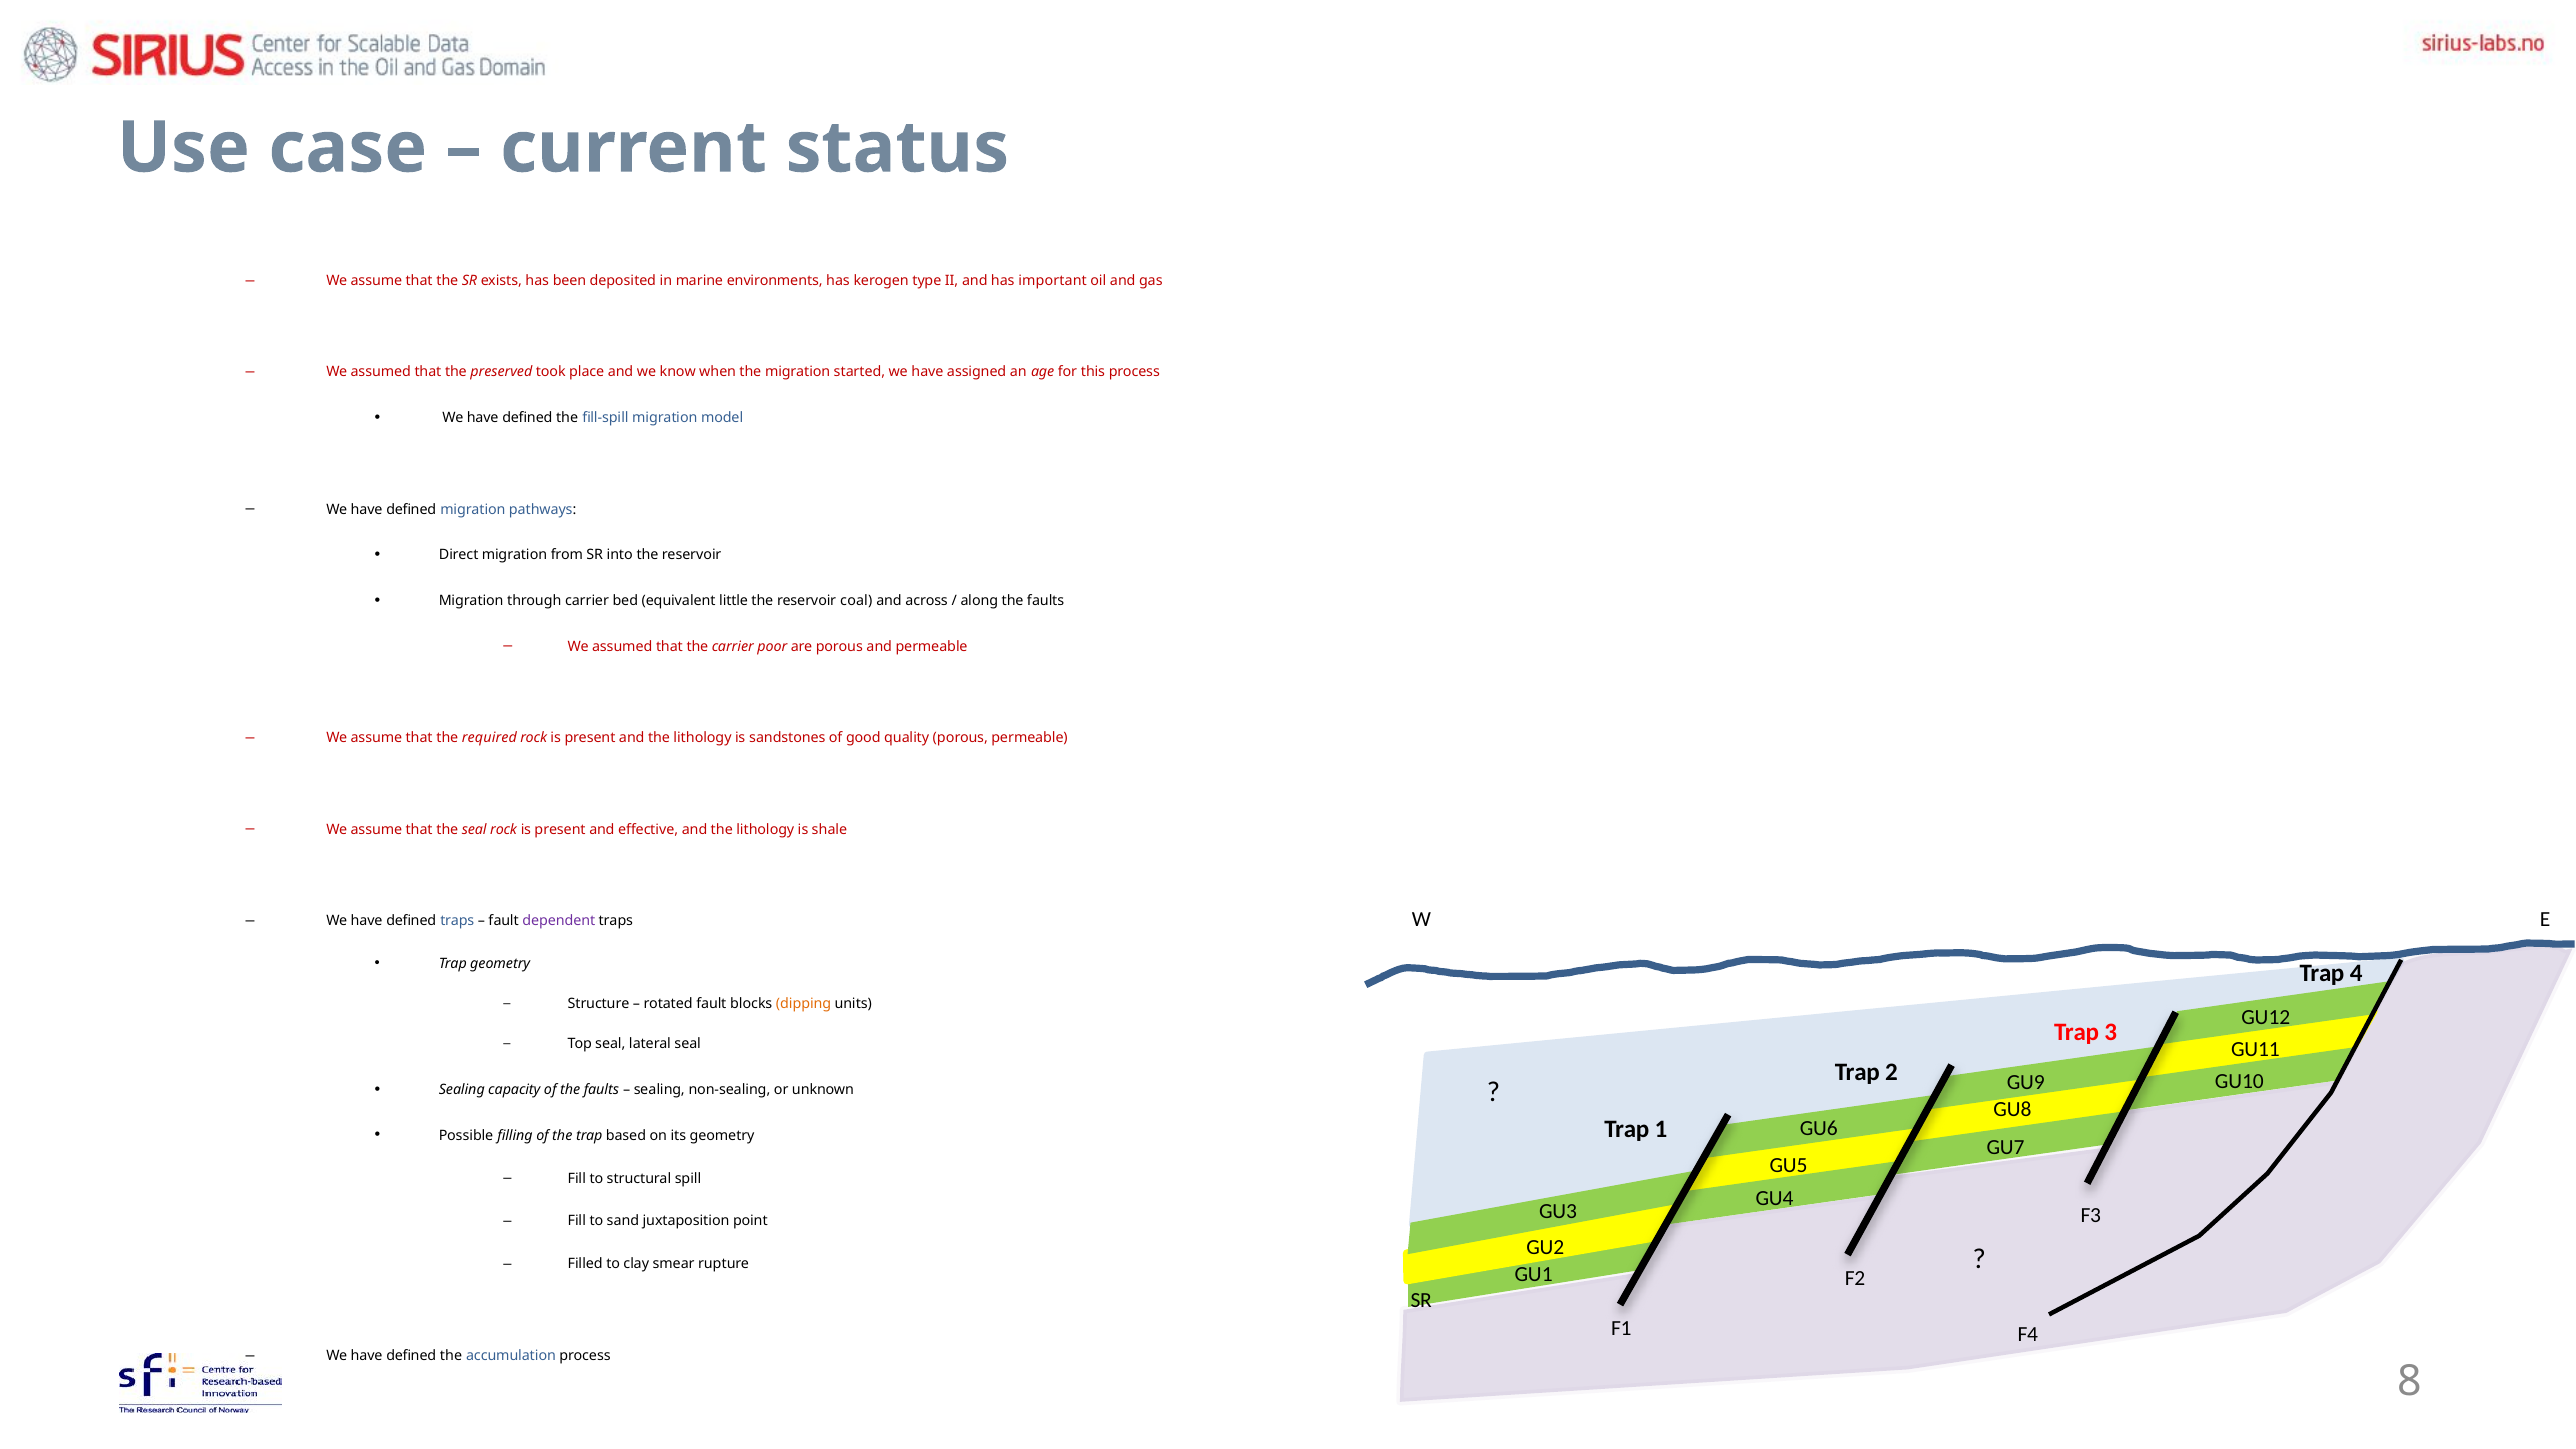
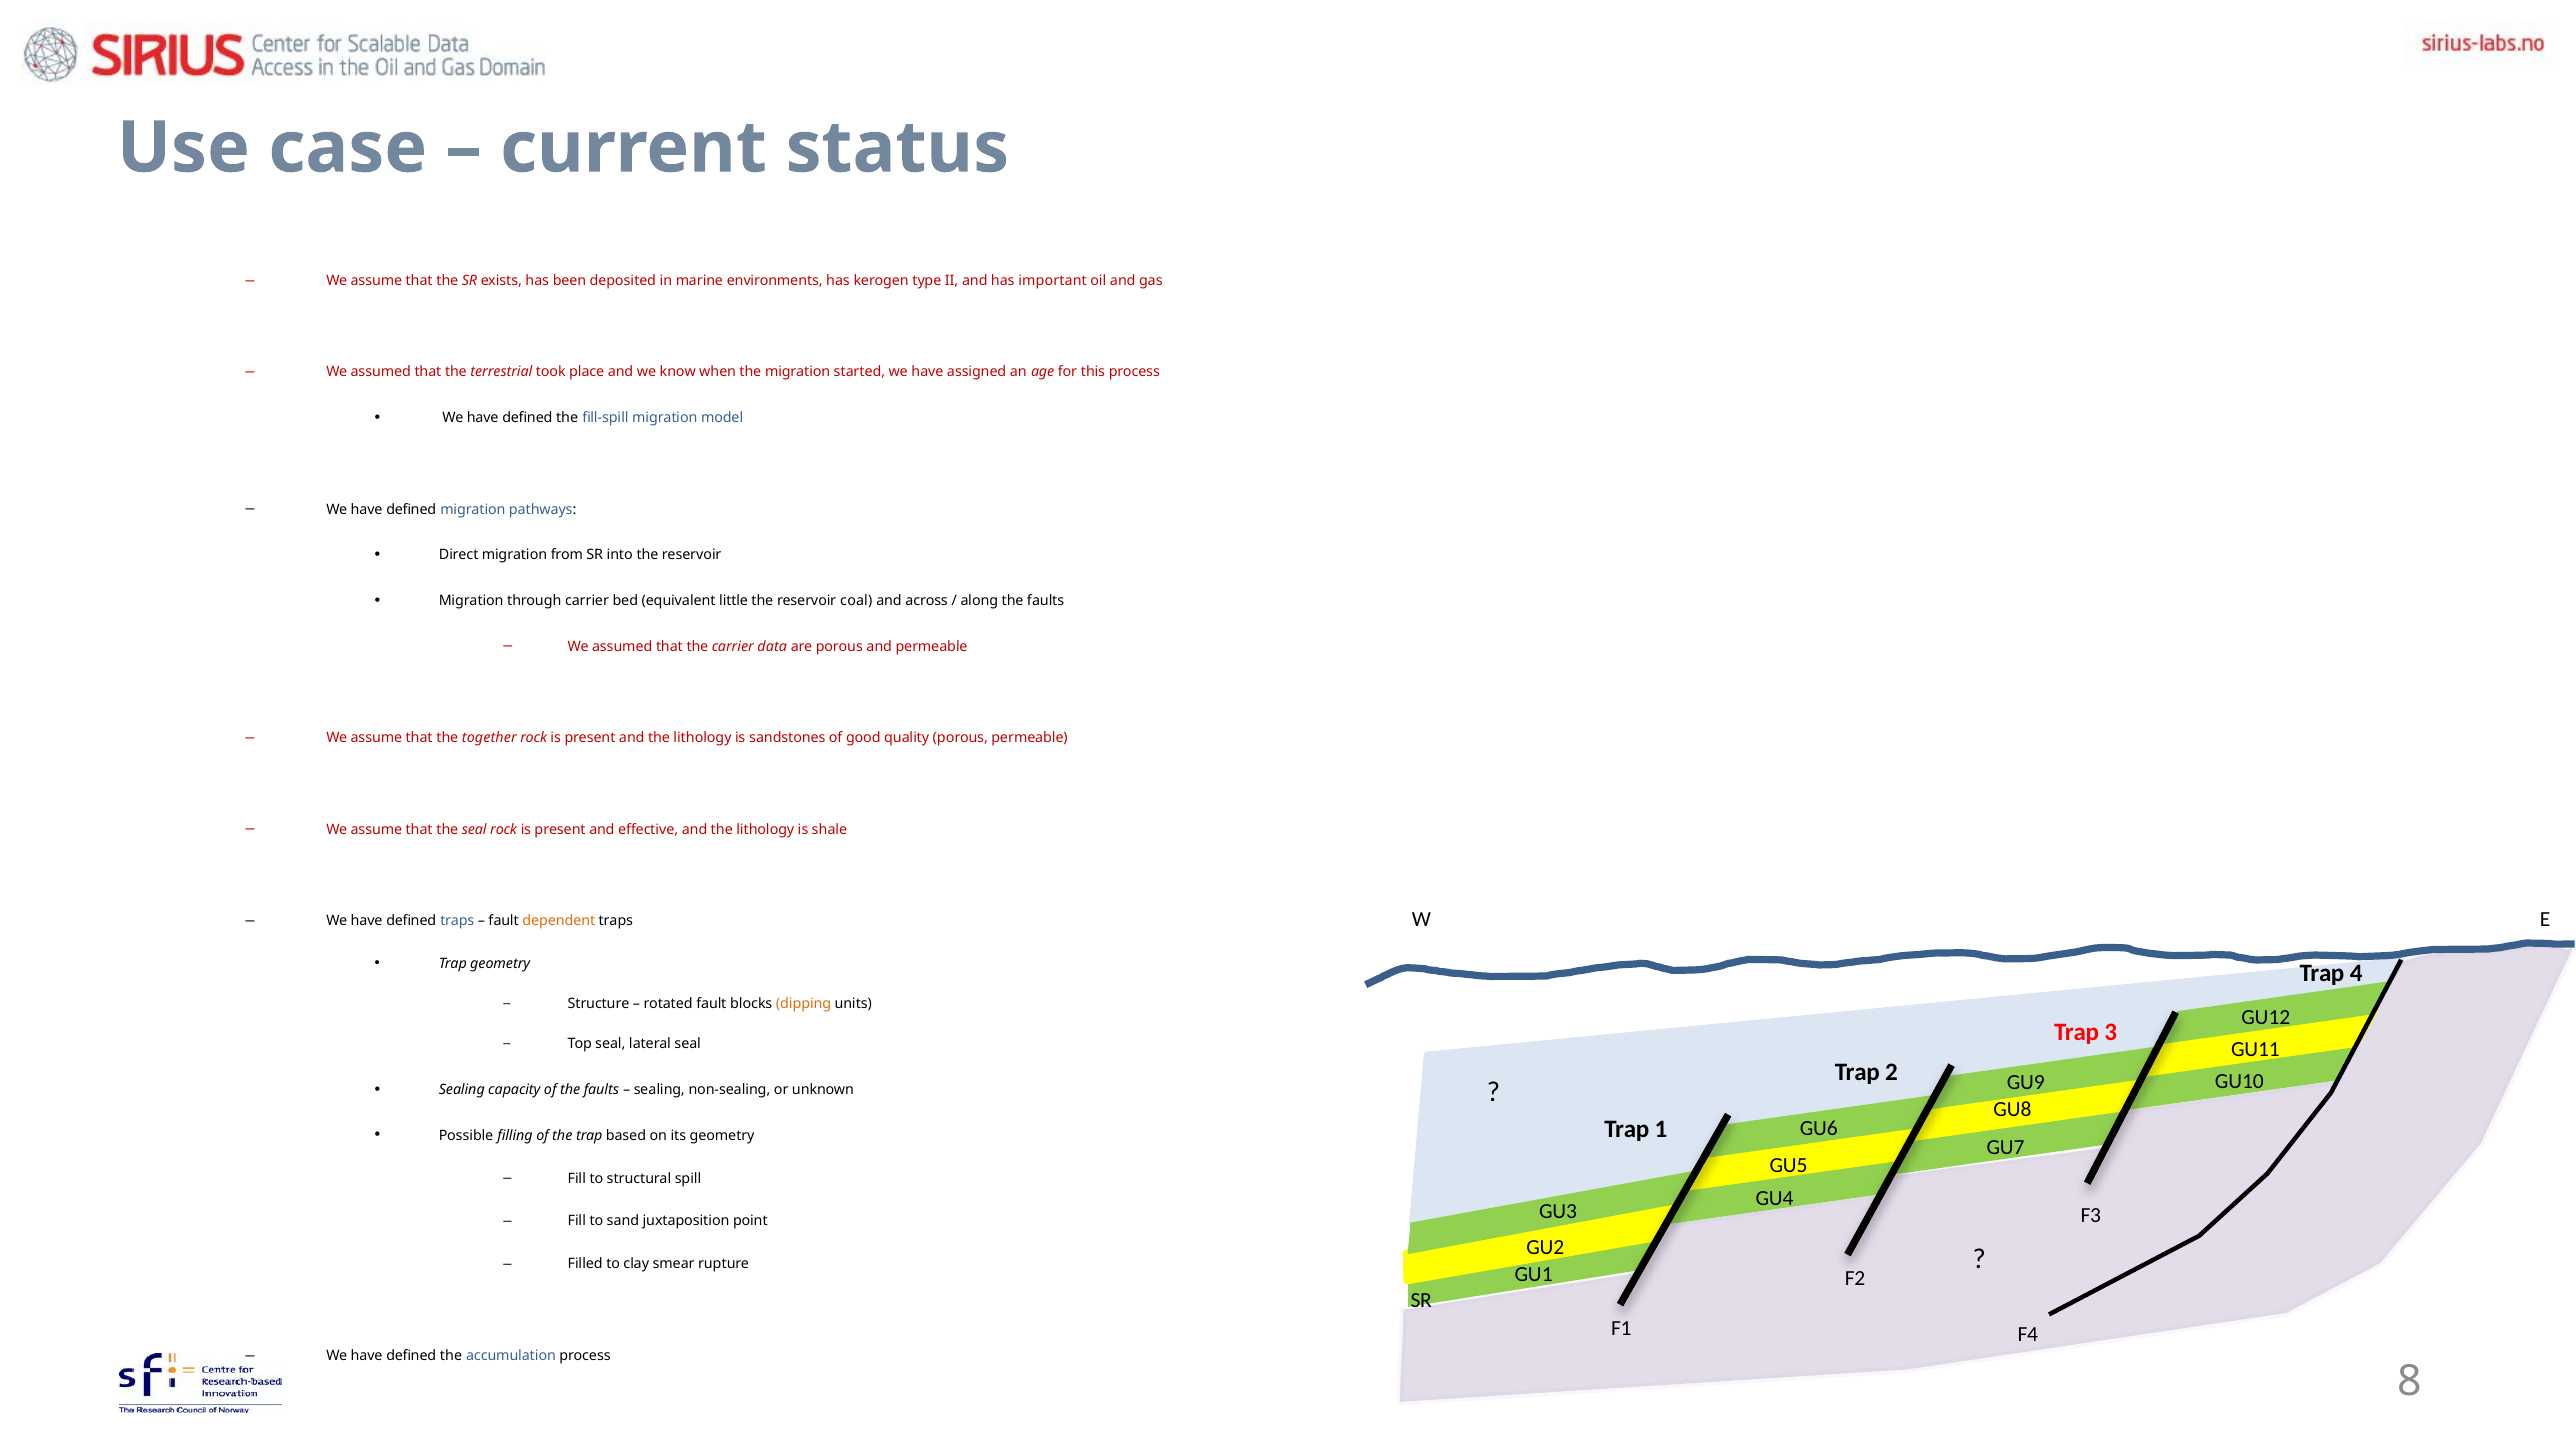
preserved: preserved -> terrestrial
poor: poor -> data
required: required -> together
dependent colour: purple -> orange
